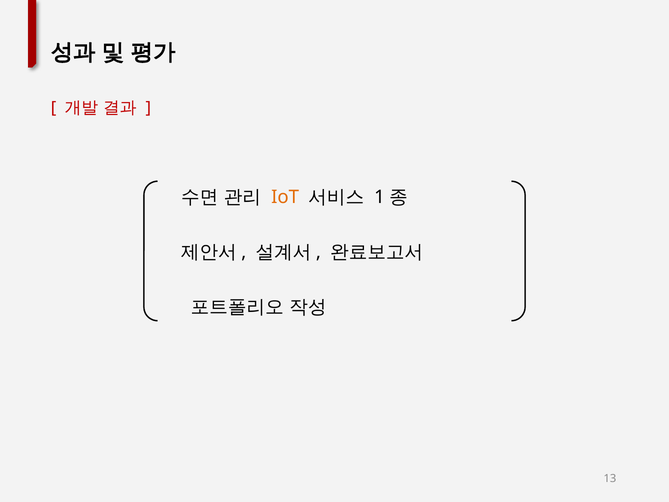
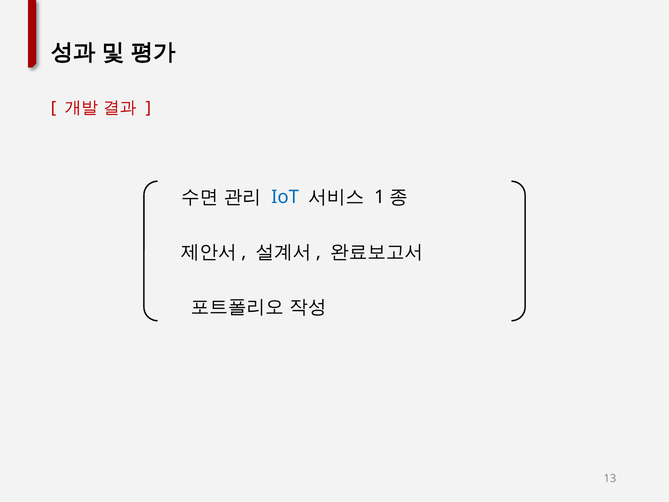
IoT colour: orange -> blue
